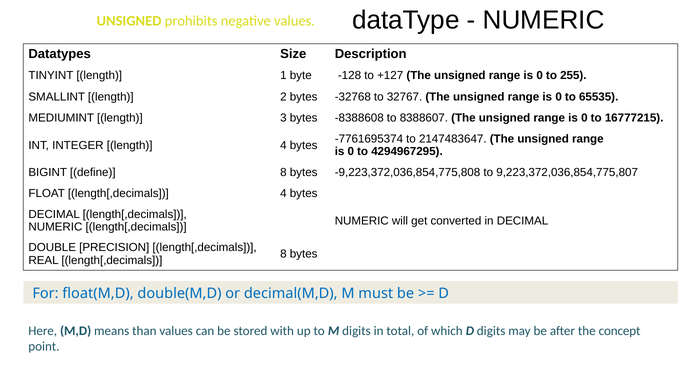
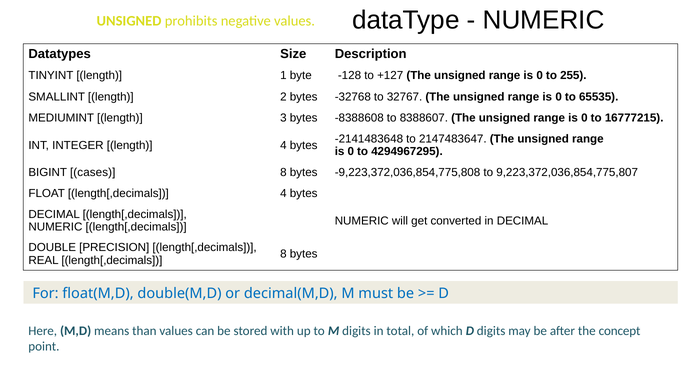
-7761695374: -7761695374 -> -2141483648
define: define -> cases
